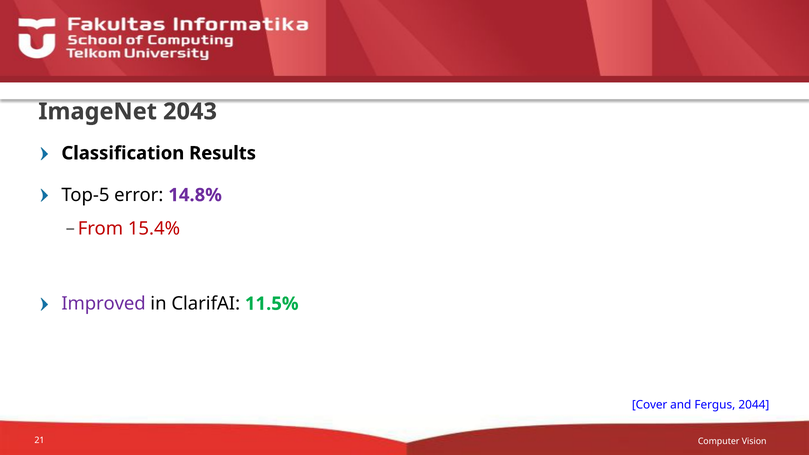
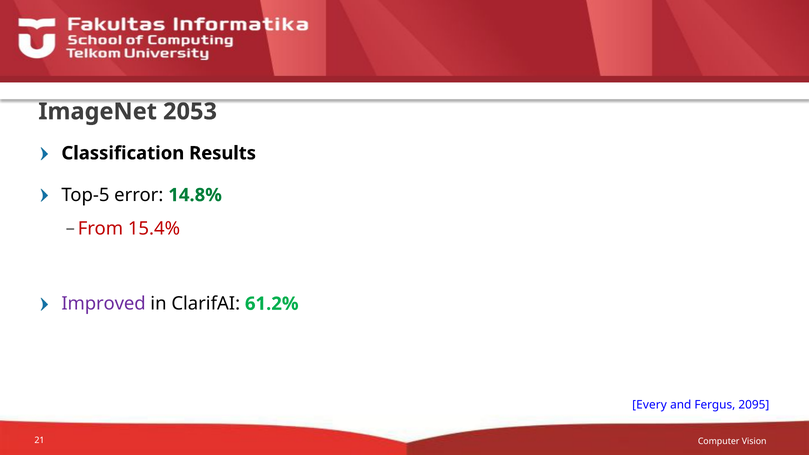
2043: 2043 -> 2053
14.8% colour: purple -> green
11.5%: 11.5% -> 61.2%
Cover: Cover -> Every
2044: 2044 -> 2095
